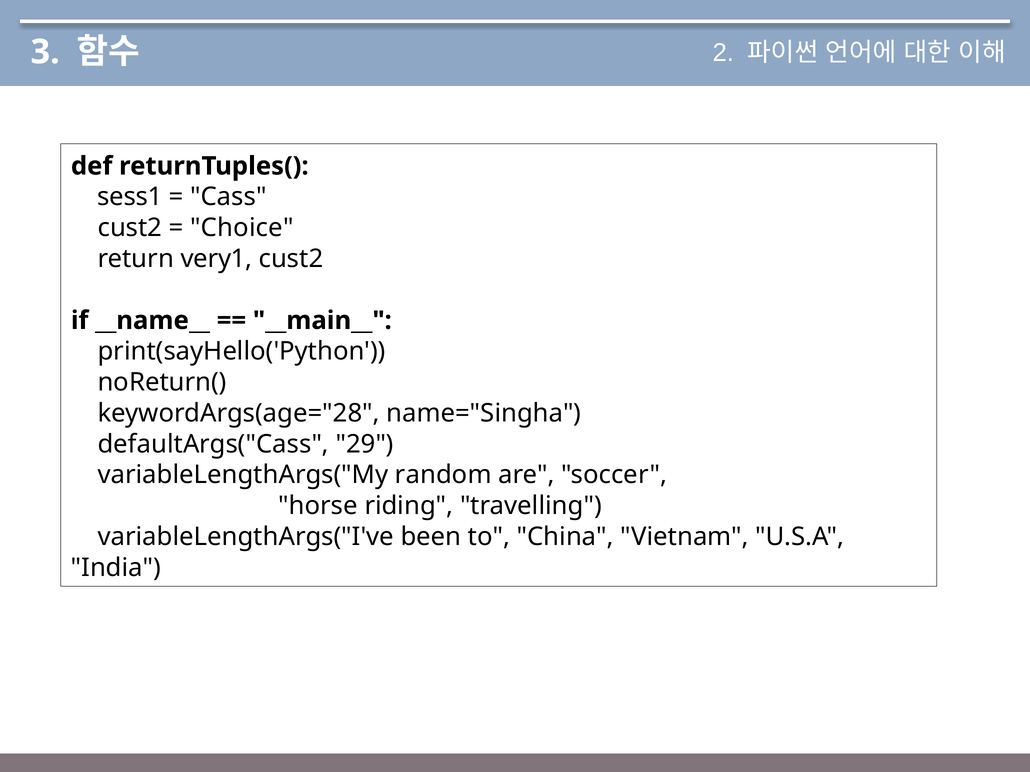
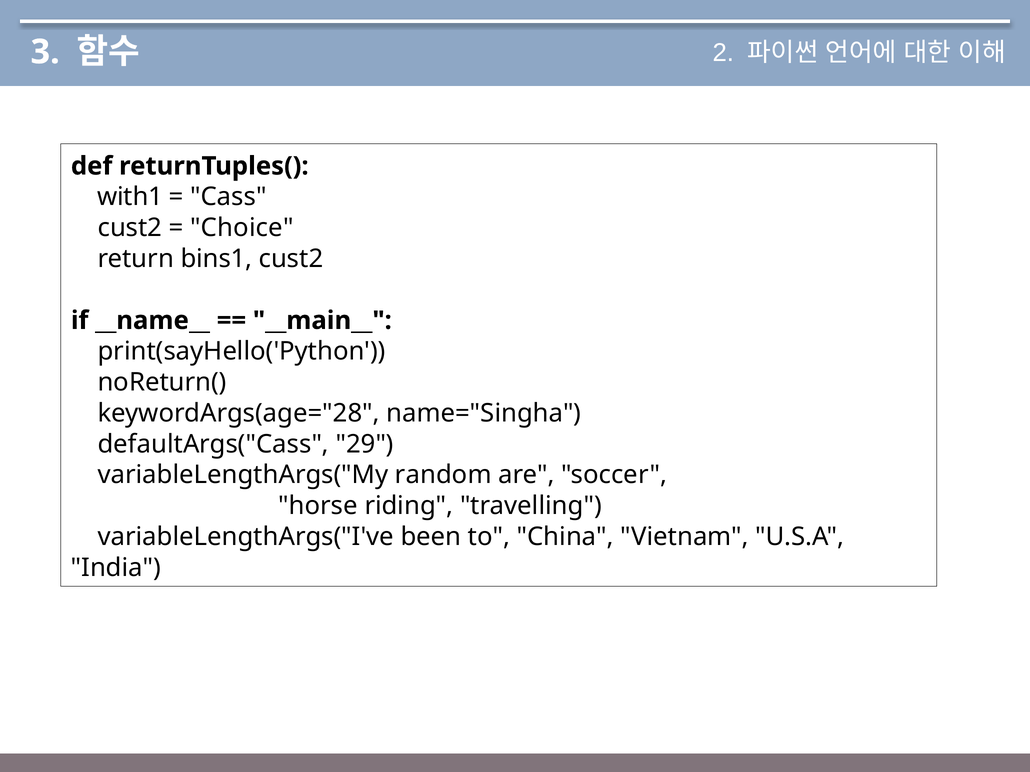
sess1: sess1 -> with1
very1: very1 -> bins1
